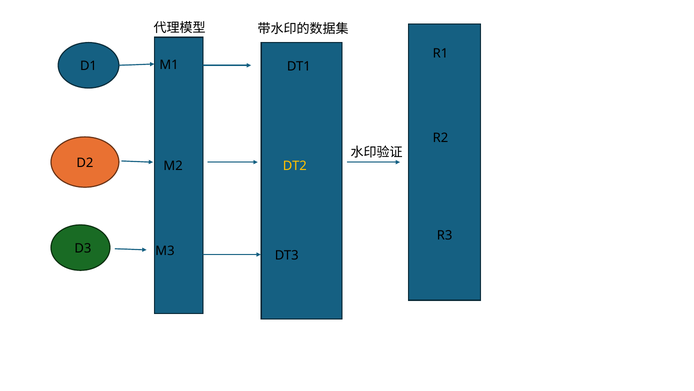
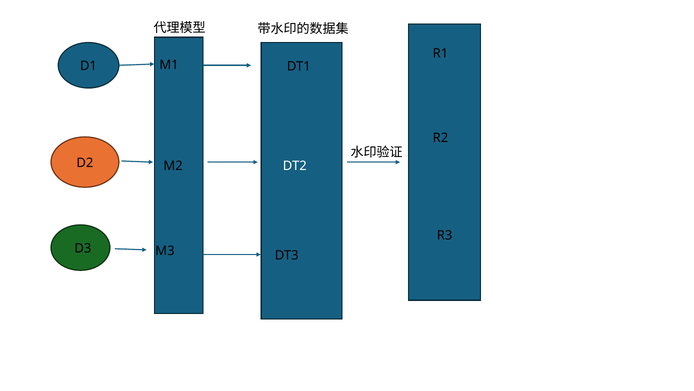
DT2 colour: yellow -> white
